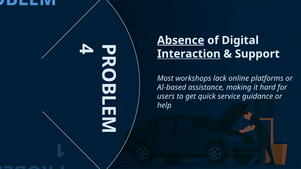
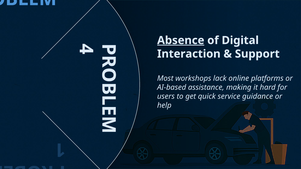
Interaction underline: present -> none
